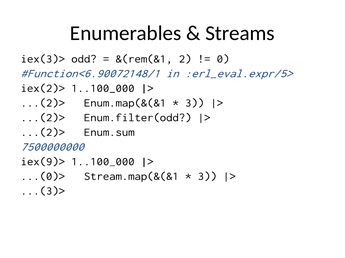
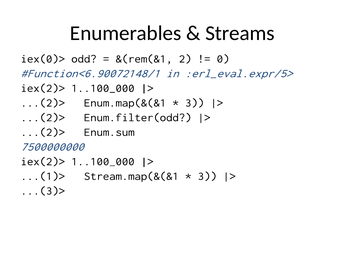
iex(3)>: iex(3)> -> iex(0)>
iex(9)> at (43, 162): iex(9)> -> iex(2)>
...(0)>: ...(0)> -> ...(1)>
